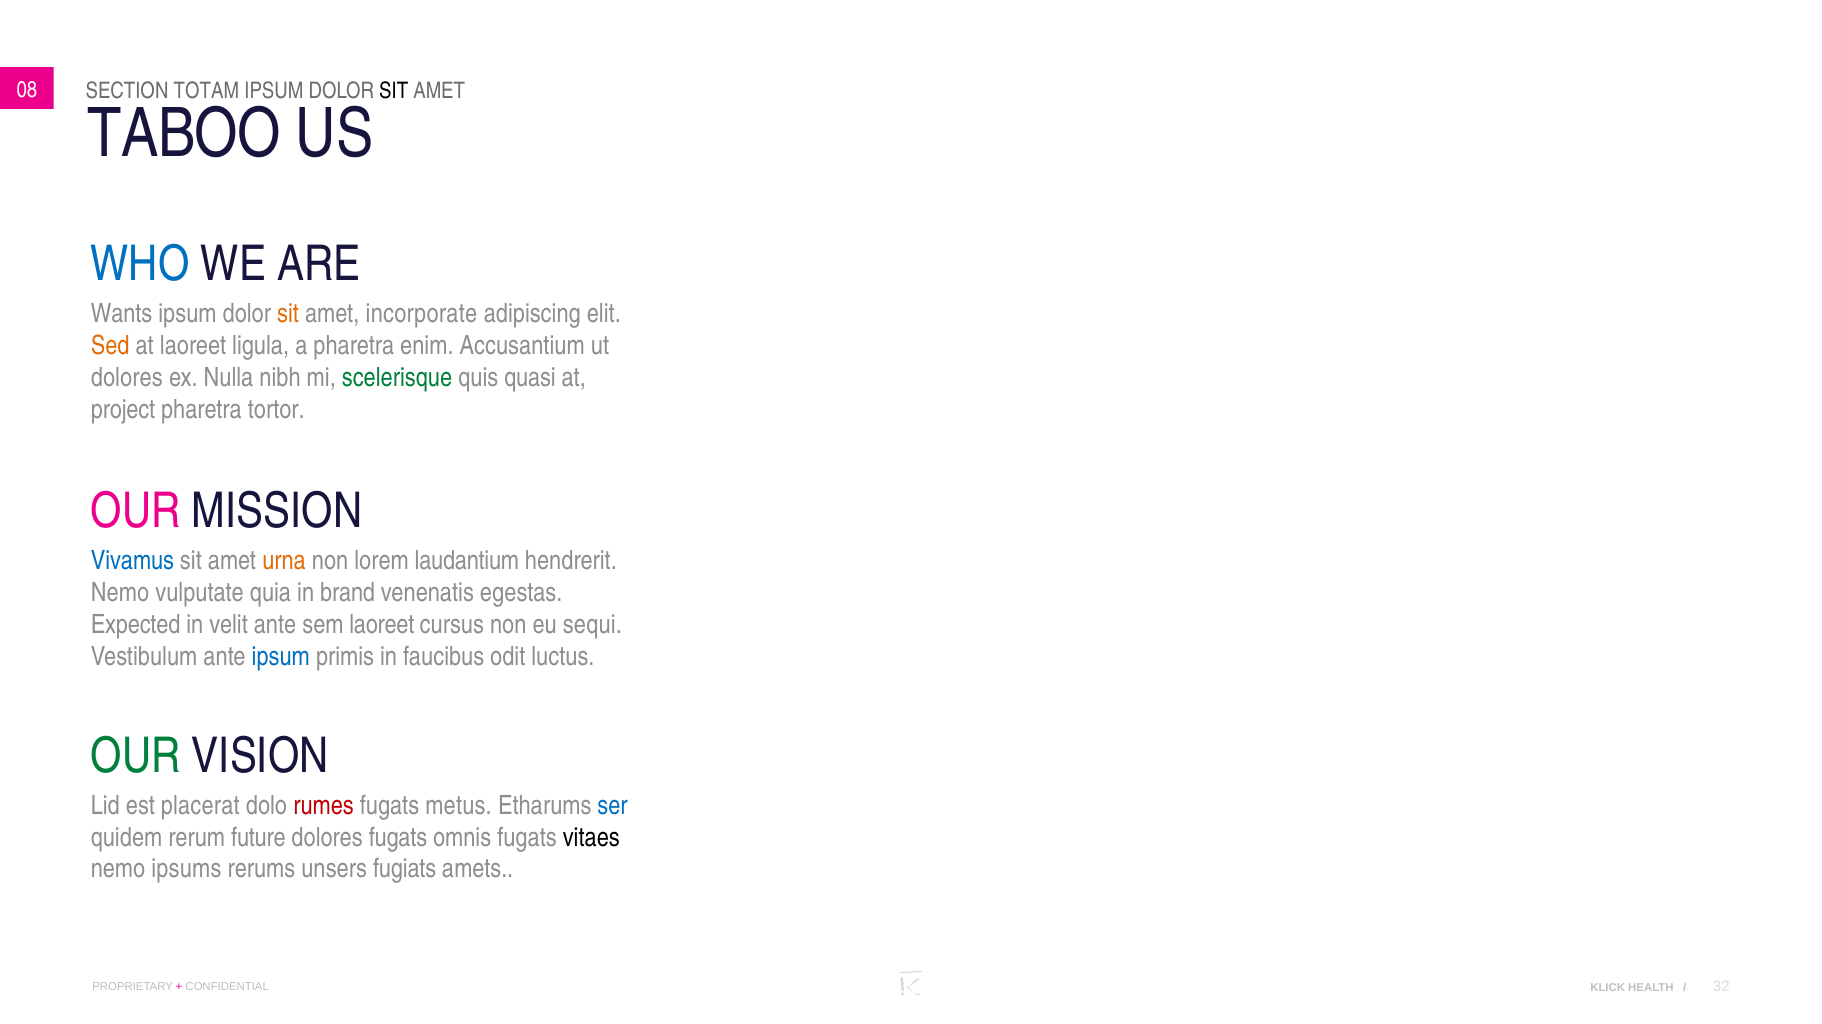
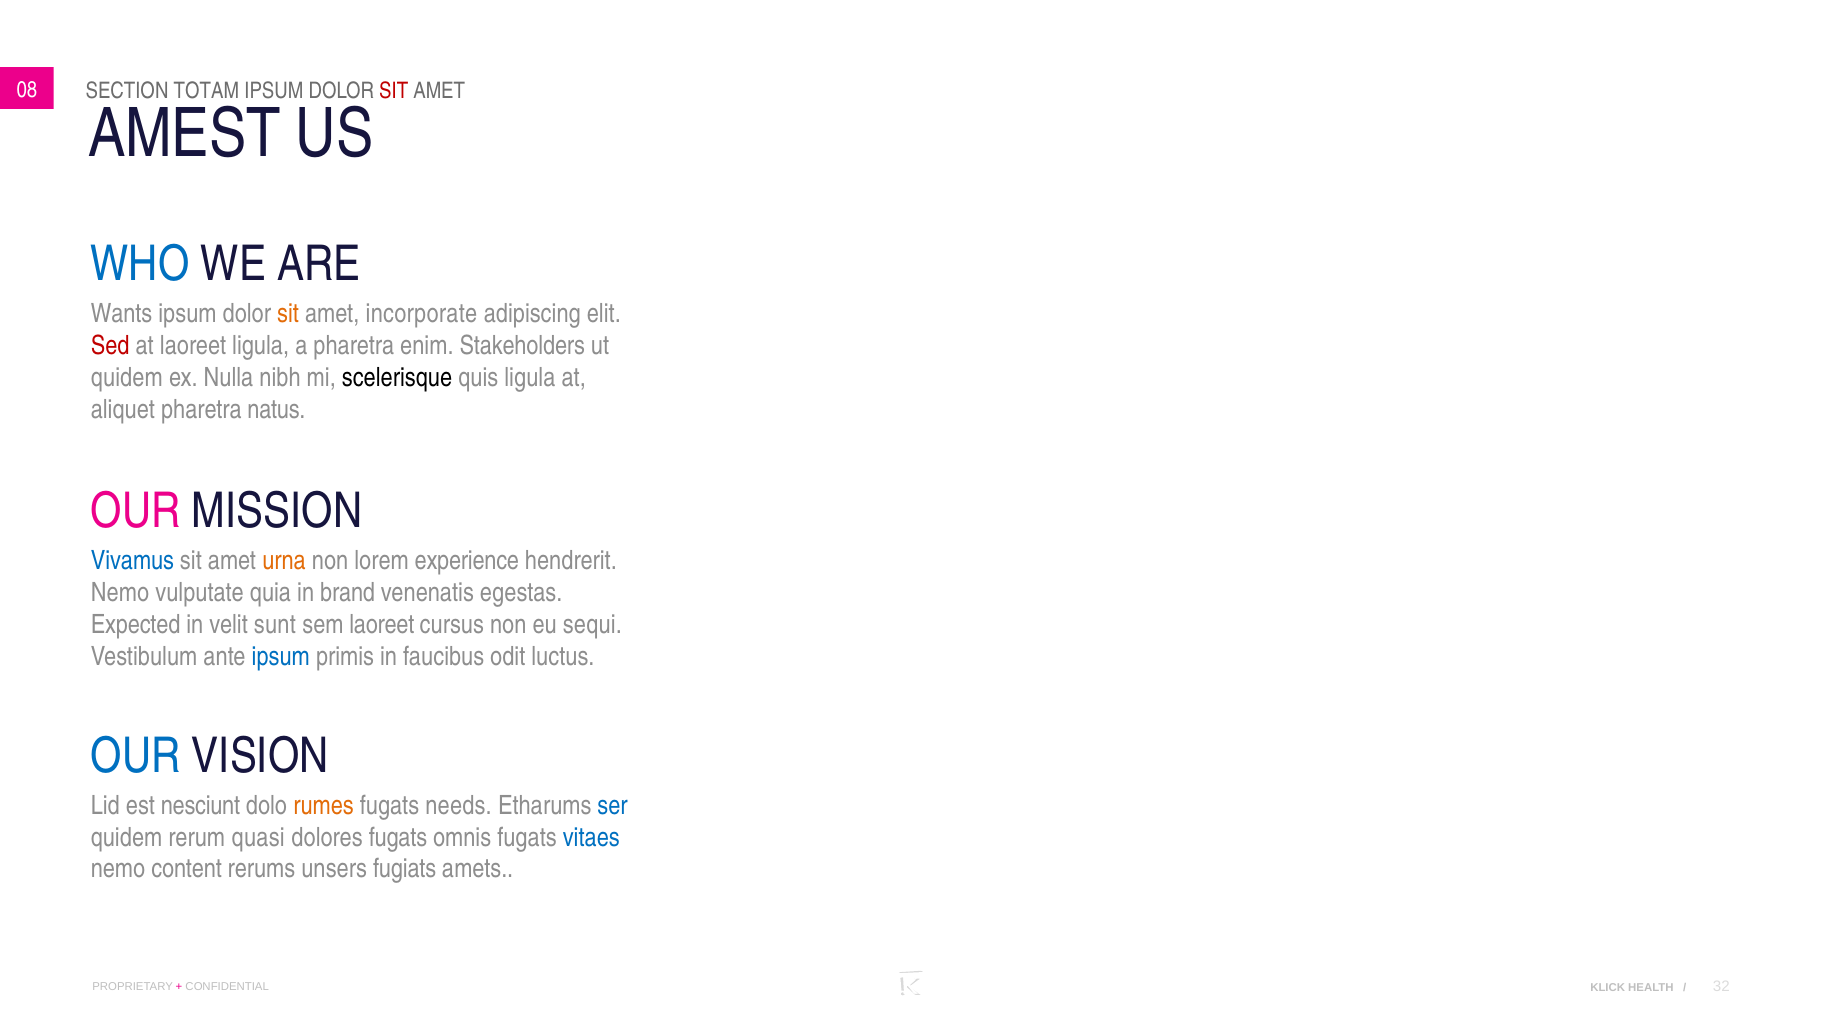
SIT at (394, 91) colour: black -> red
TABOO: TABOO -> AMEST
Sed colour: orange -> red
Accusantium: Accusantium -> Stakeholders
dolores at (127, 378): dolores -> quidem
scelerisque colour: green -> black
quis quasi: quasi -> ligula
project: project -> aliquet
tortor: tortor -> natus
laudantium: laudantium -> experience
velit ante: ante -> sunt
OUR at (136, 756) colour: green -> blue
placerat: placerat -> nesciunt
rumes colour: red -> orange
metus: metus -> needs
future: future -> quasi
vitaes colour: black -> blue
ipsums: ipsums -> content
